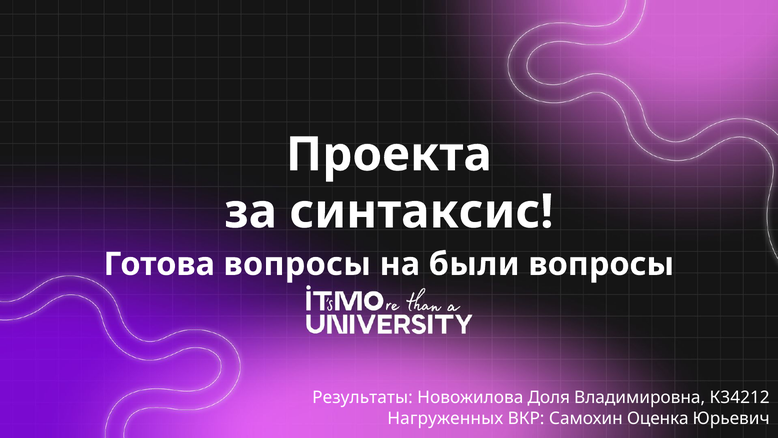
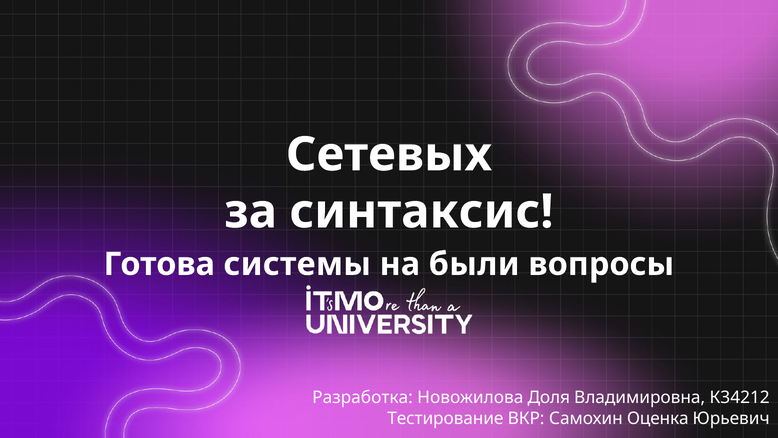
Проекта: Проекта -> Сетевых
Готова вопросы: вопросы -> системы
Результаты: Результаты -> Разработка
Нагруженных: Нагруженных -> Тестирование
